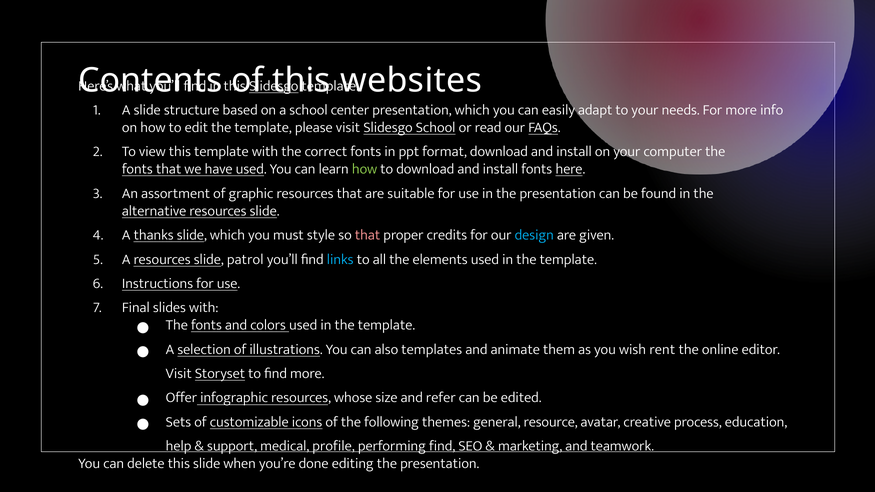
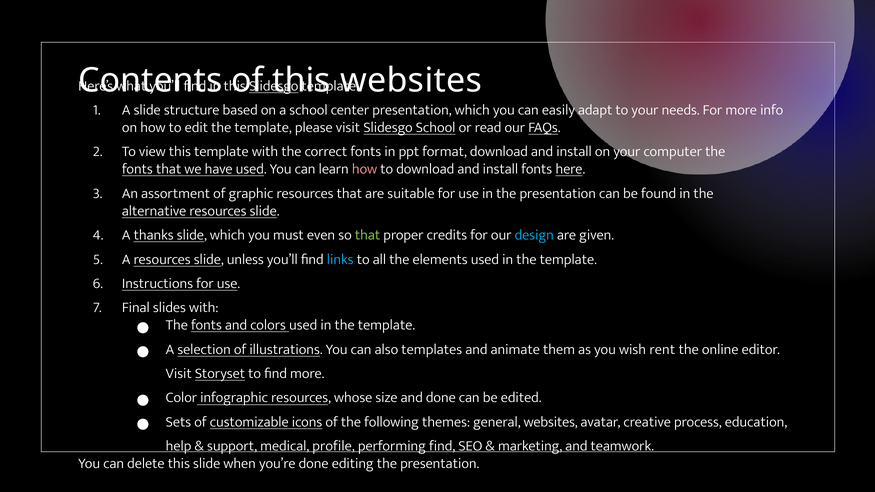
how at (365, 169) colour: light green -> pink
style: style -> even
that at (368, 235) colour: pink -> light green
patrol: patrol -> unless
Offer: Offer -> Color
and refer: refer -> done
general resource: resource -> websites
